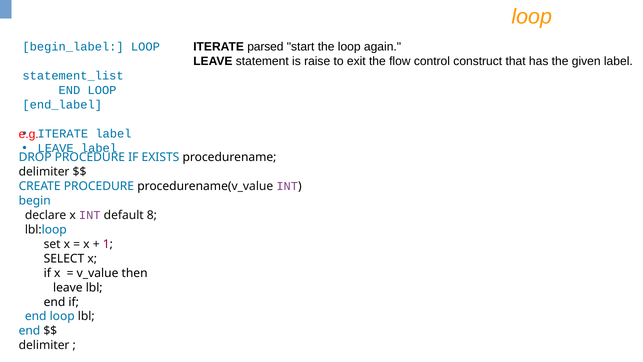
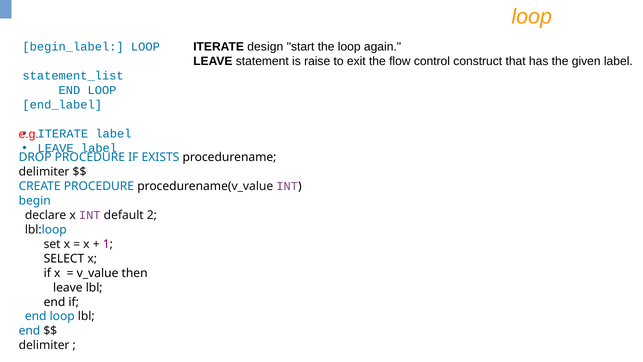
parsed: parsed -> design
8: 8 -> 2
